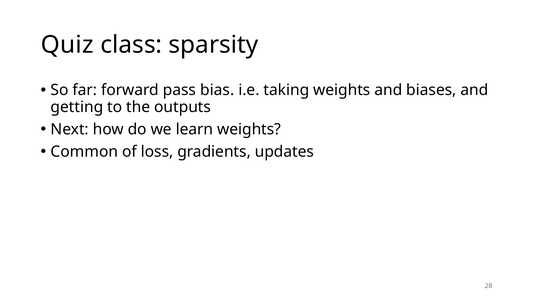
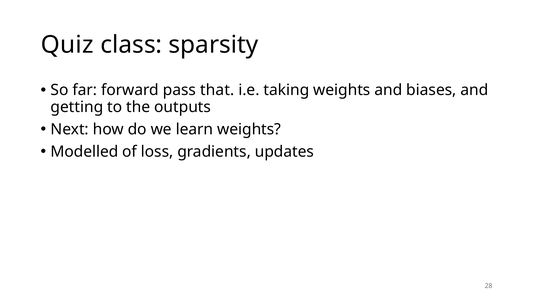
bias: bias -> that
Common: Common -> Modelled
